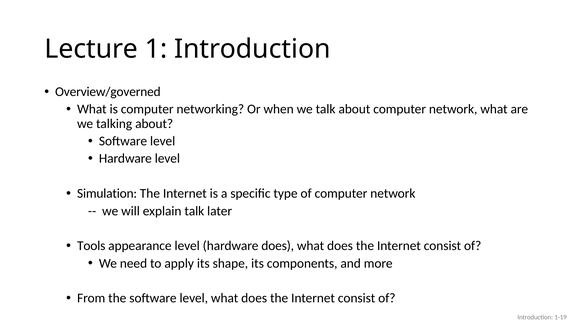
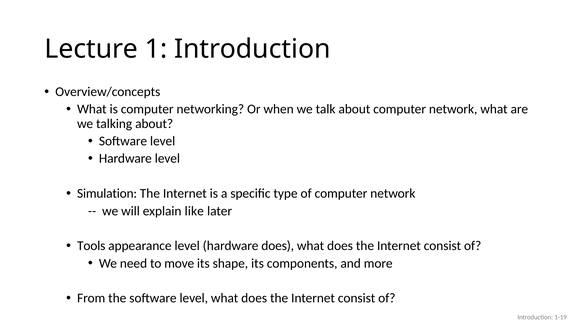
Overview/governed: Overview/governed -> Overview/concepts
explain talk: talk -> like
apply: apply -> move
